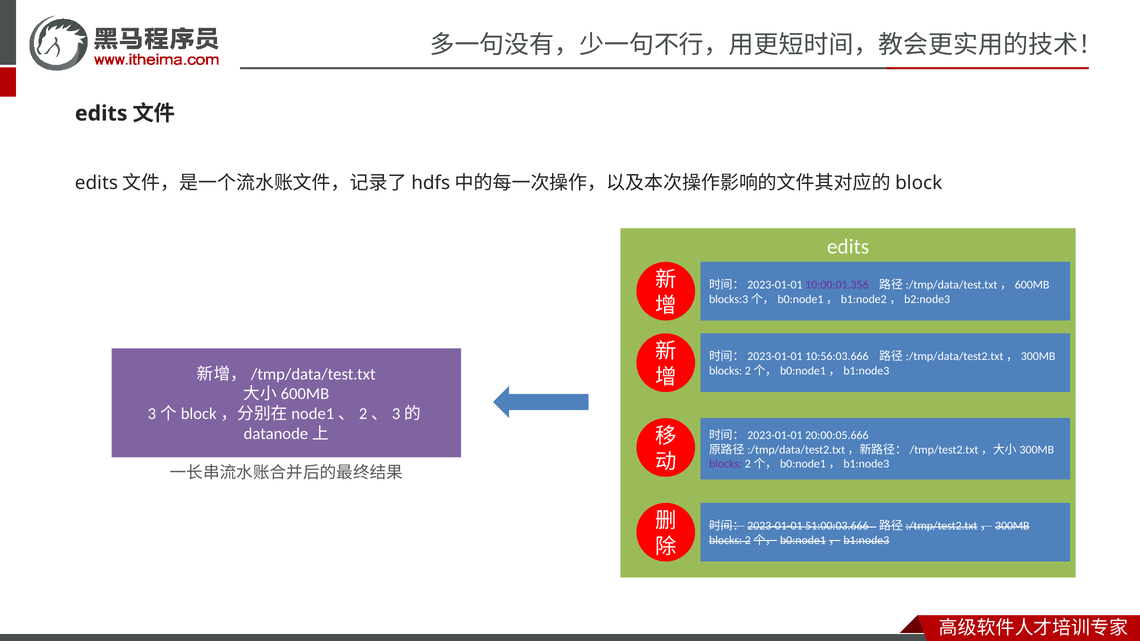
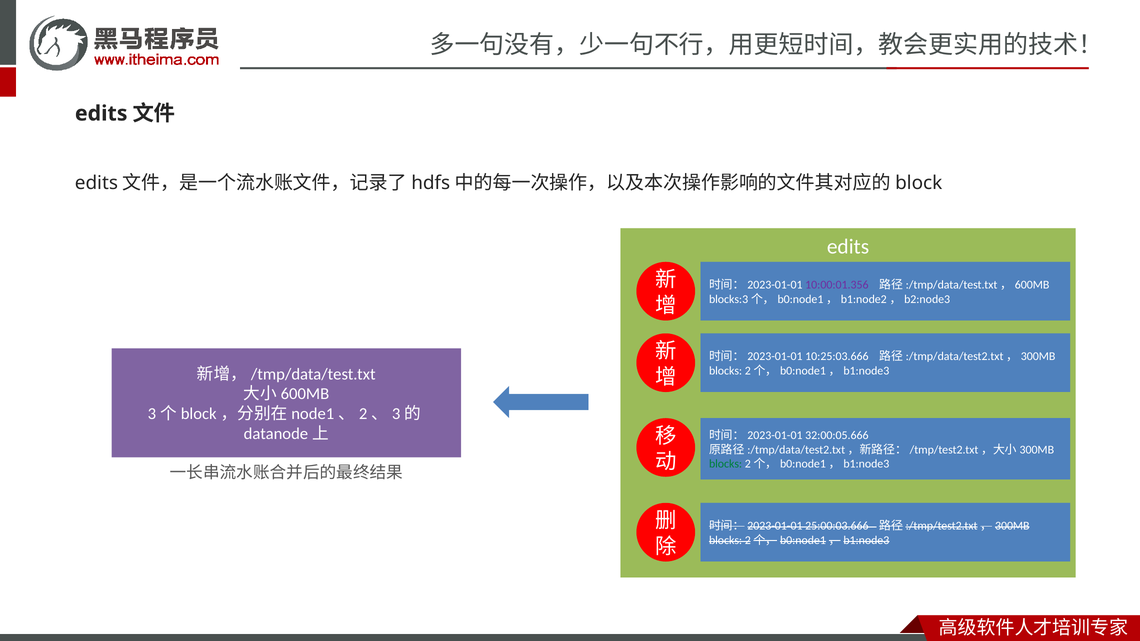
10:56:03.666: 10:56:03.666 -> 10:25:03.666
20:00:05.666: 20:00:05.666 -> 32:00:05.666
blocks at (726, 464) colour: purple -> green
51:00:03.666: 51:00:03.666 -> 25:00:03.666
